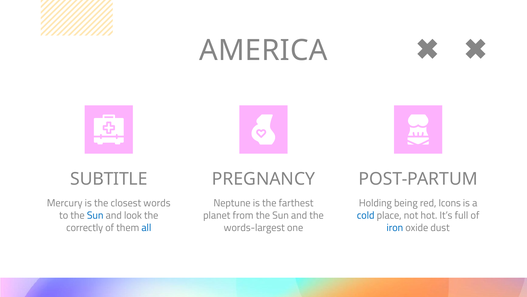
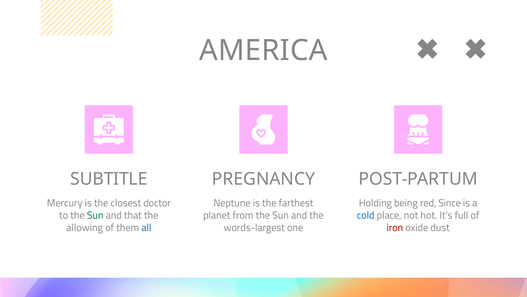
words: words -> doctor
Icons: Icons -> Since
Sun at (95, 215) colour: blue -> green
look: look -> that
correctly: correctly -> allowing
iron colour: blue -> red
